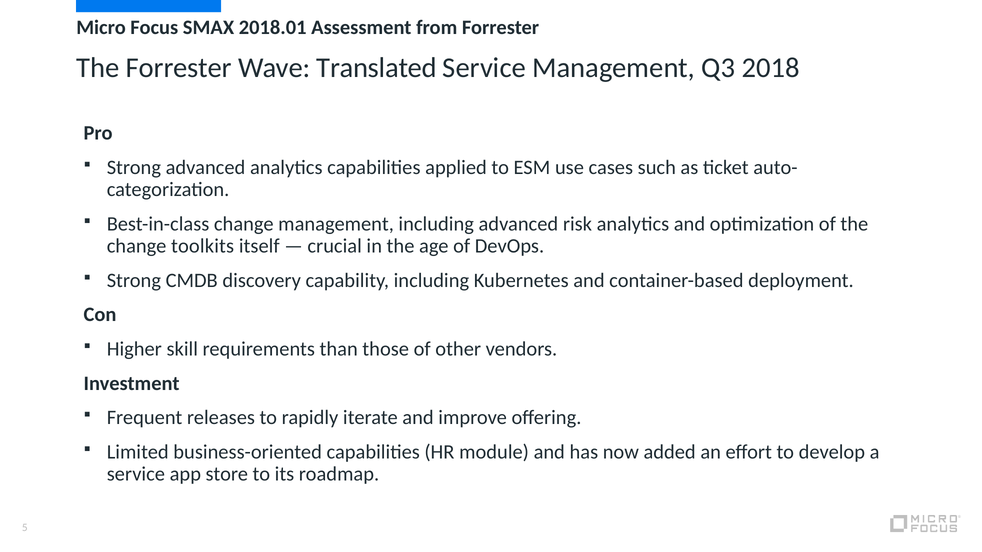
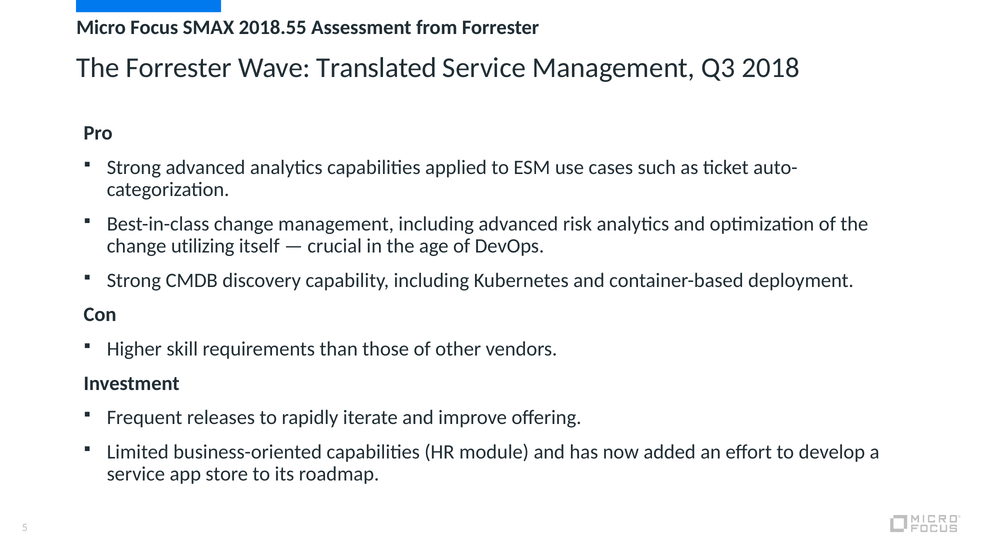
2018.01: 2018.01 -> 2018.55
toolkits: toolkits -> utilizing
